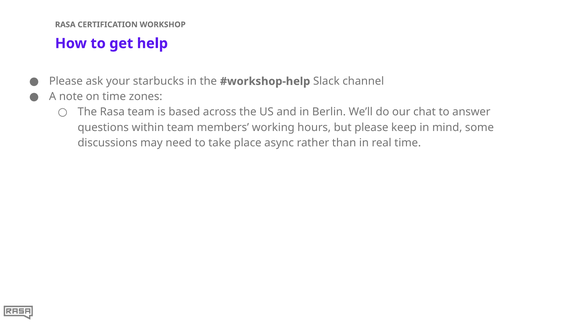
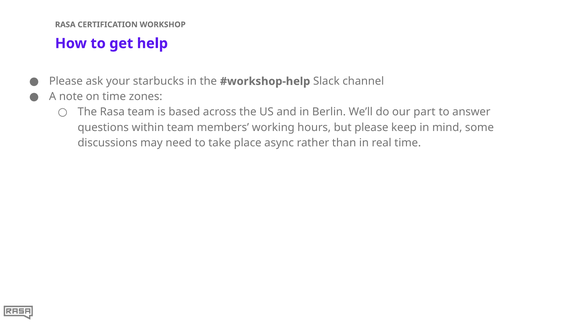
chat: chat -> part
